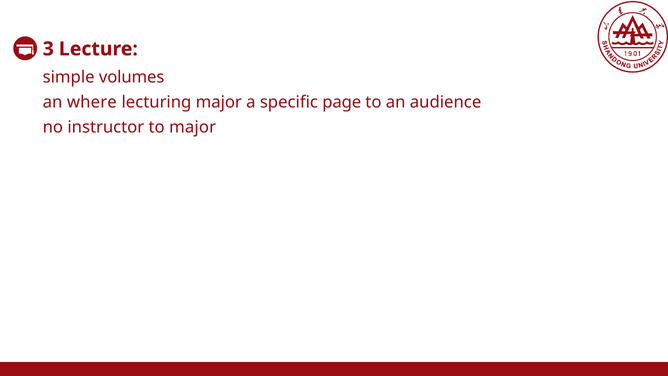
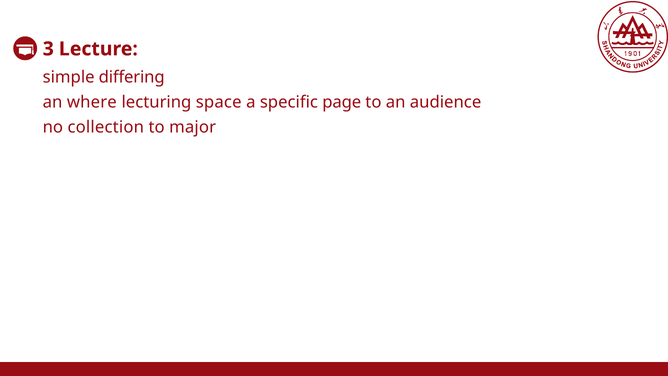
volumes: volumes -> differing
lecturing major: major -> space
instructor: instructor -> collection
